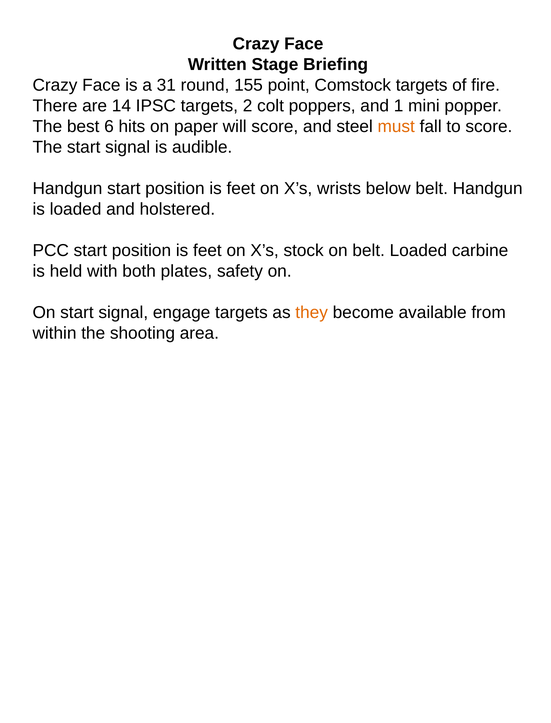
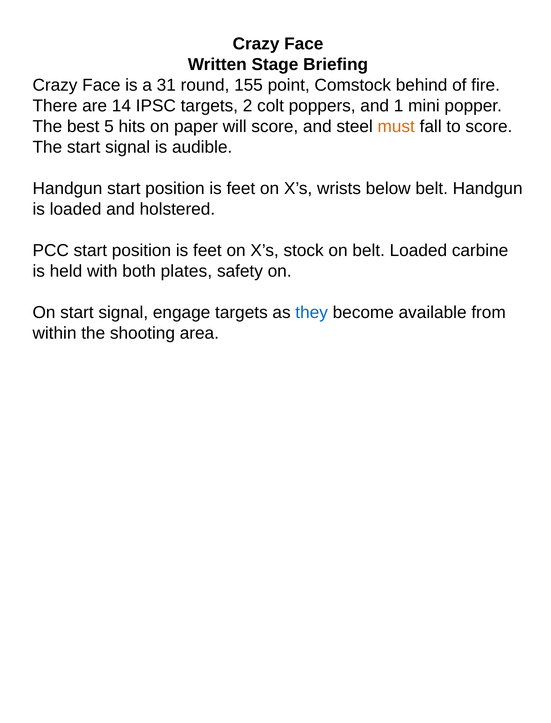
Comstock targets: targets -> behind
6: 6 -> 5
they colour: orange -> blue
